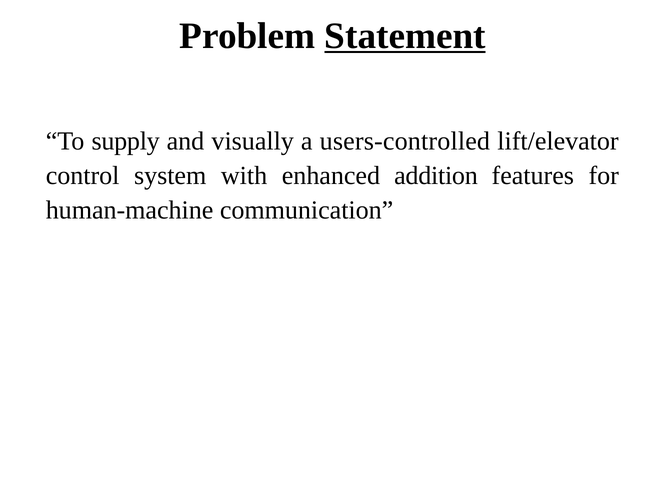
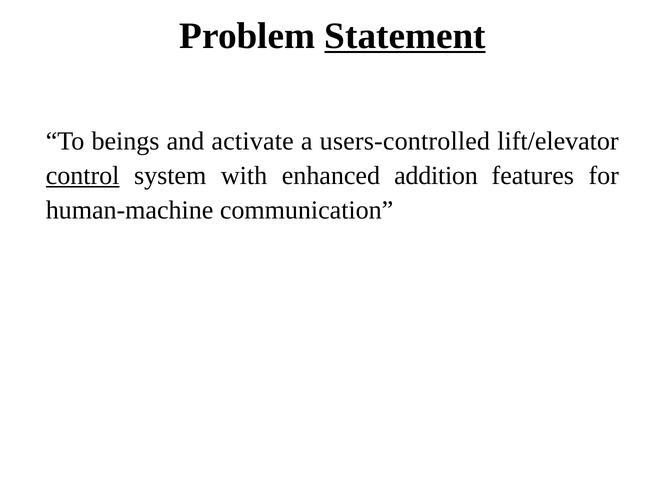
supply: supply -> beings
visually: visually -> activate
control underline: none -> present
